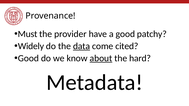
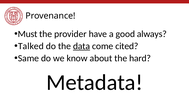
patchy: patchy -> always
Widely: Widely -> Talked
Good at (28, 58): Good -> Same
about underline: present -> none
